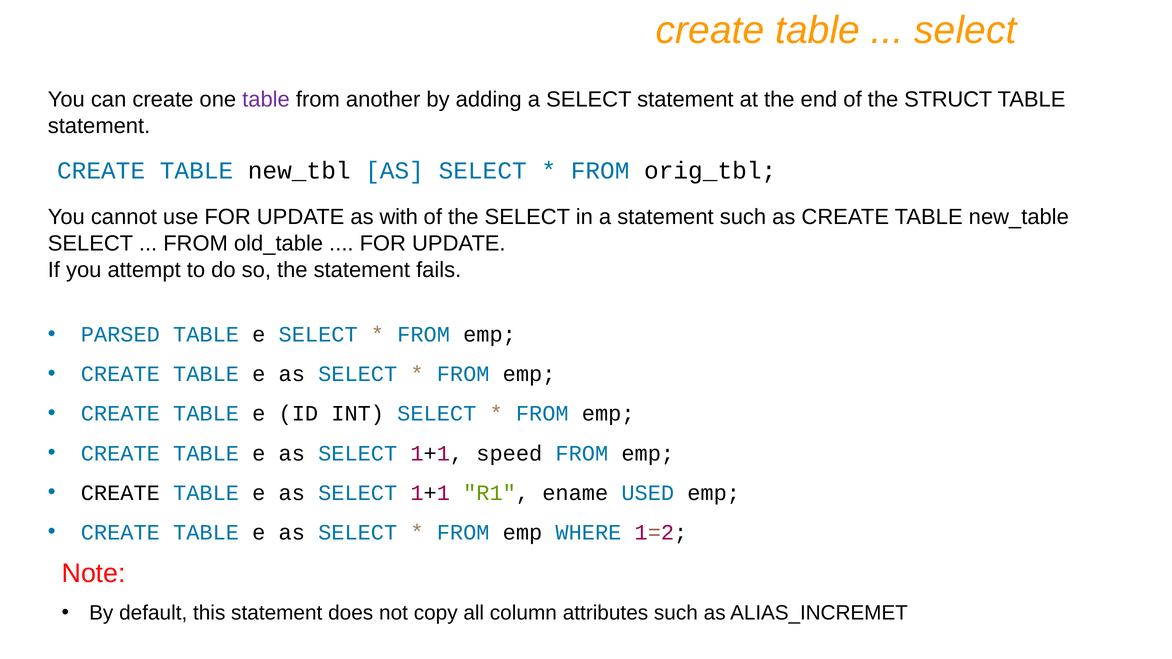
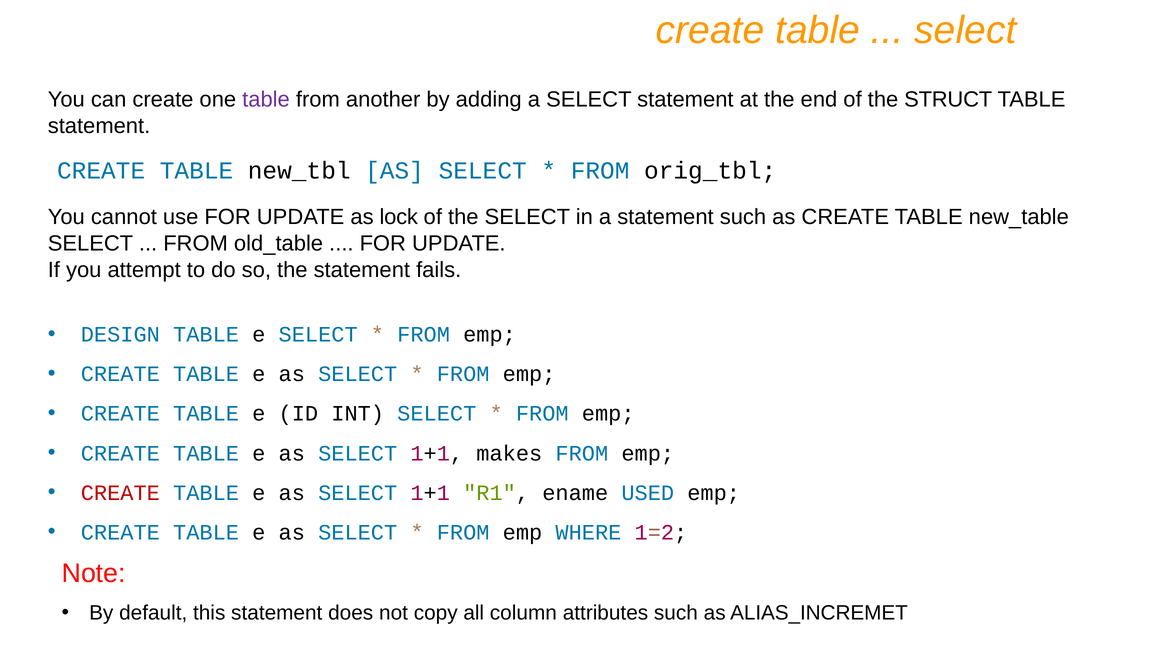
with: with -> lock
PARSED: PARSED -> DESIGN
speed: speed -> makes
CREATE at (120, 493) colour: black -> red
